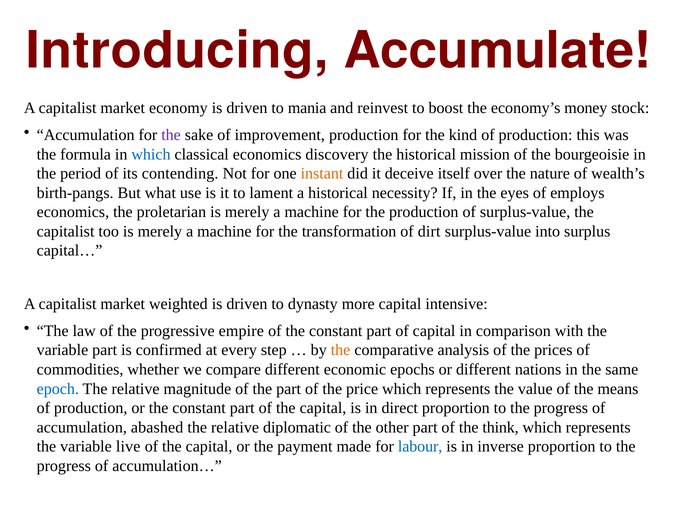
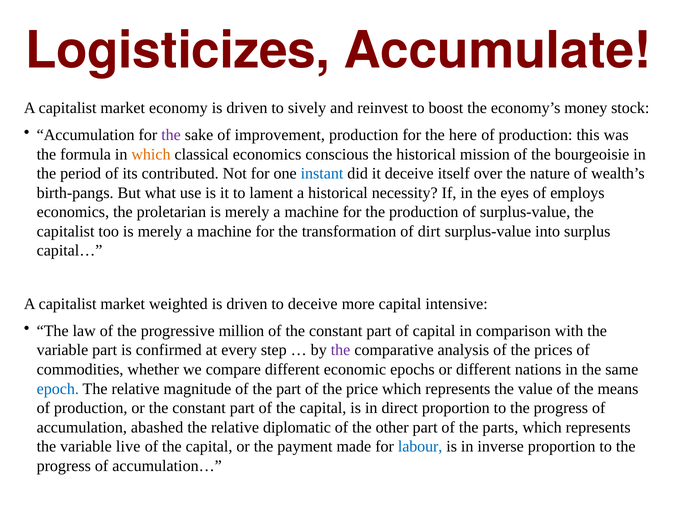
Introducing: Introducing -> Logisticizes
mania: mania -> sively
kind: kind -> here
which at (151, 154) colour: blue -> orange
discovery: discovery -> conscious
contending: contending -> contributed
instant colour: orange -> blue
to dynasty: dynasty -> deceive
empire: empire -> million
the at (341, 350) colour: orange -> purple
think: think -> parts
